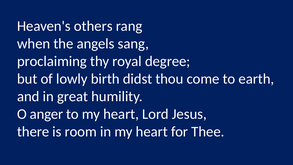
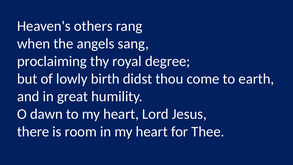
anger: anger -> dawn
